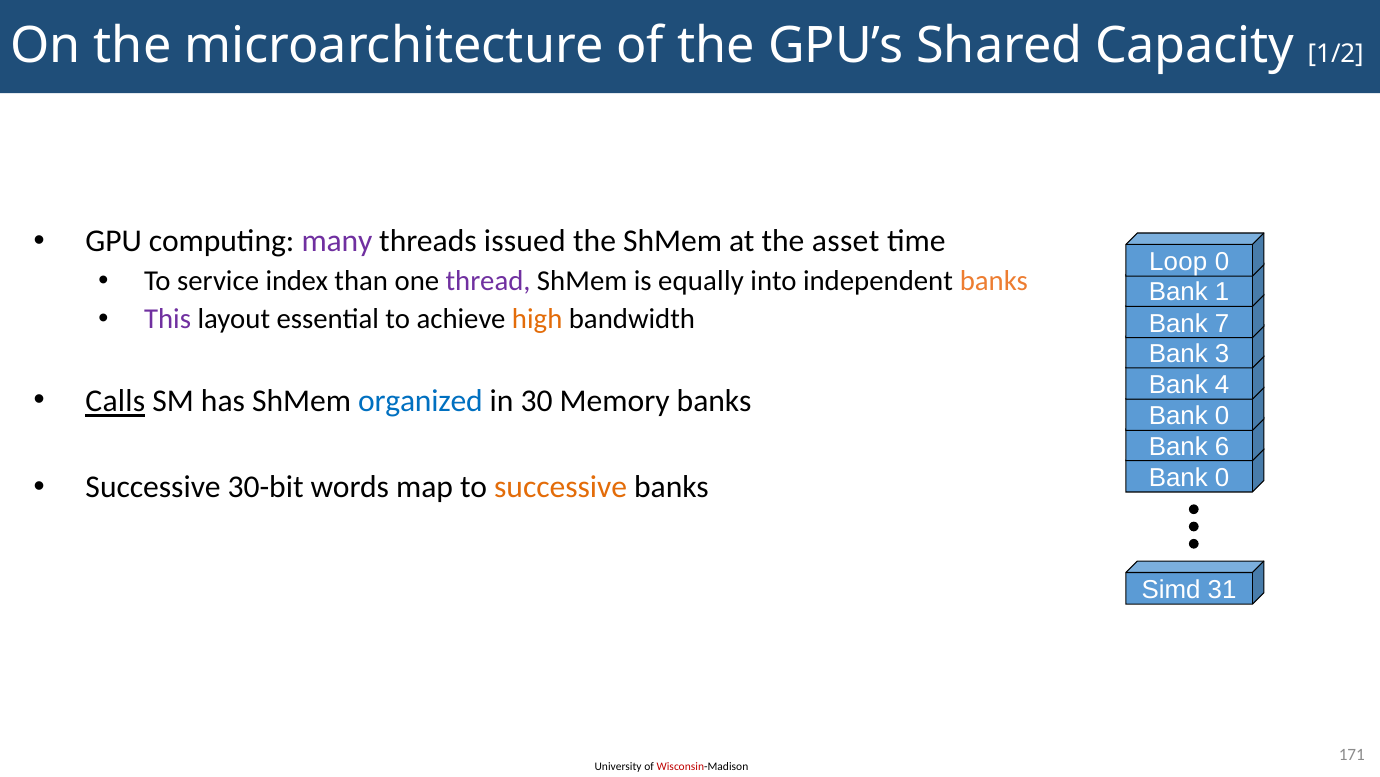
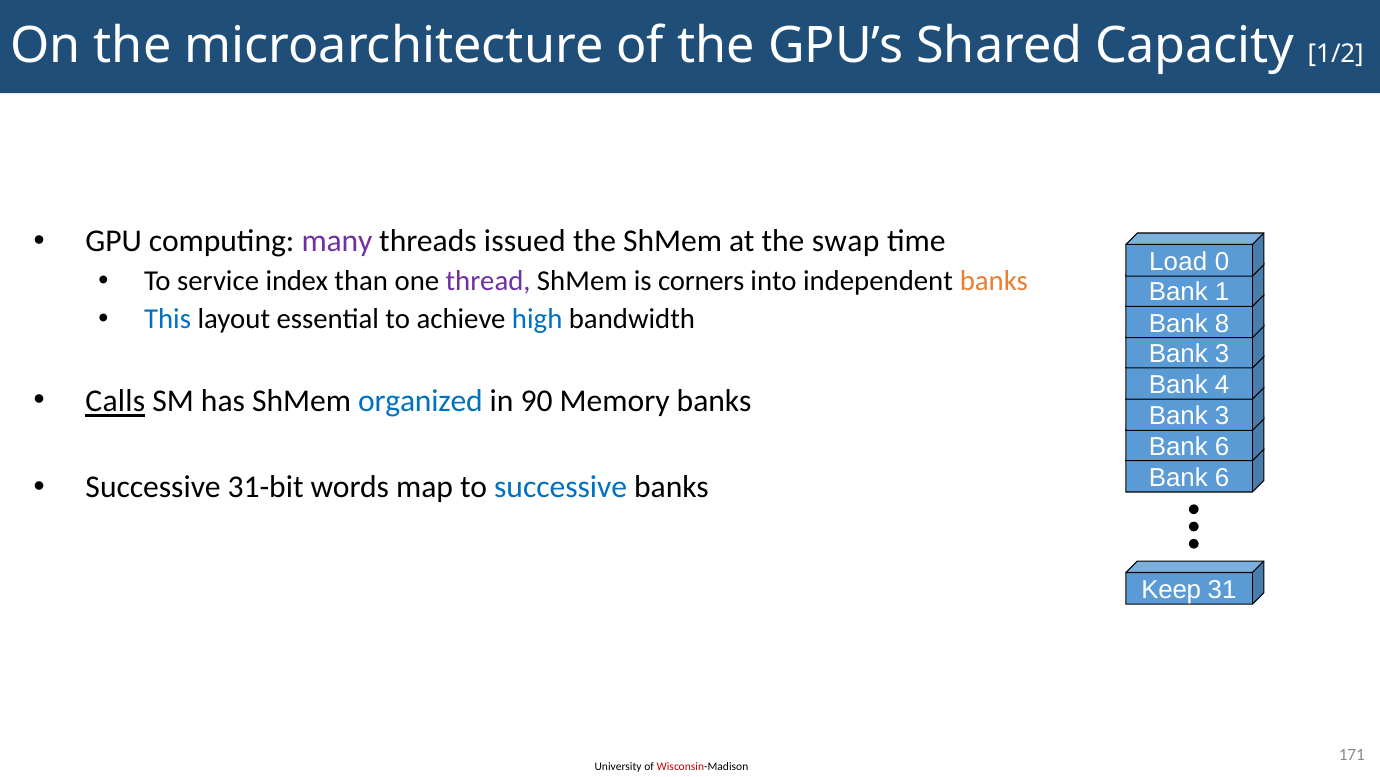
asset: asset -> swap
Loop: Loop -> Load
equally: equally -> corners
This colour: purple -> blue
high colour: orange -> blue
7: 7 -> 8
30: 30 -> 90
0 at (1222, 416): 0 -> 3
0 at (1222, 477): 0 -> 6
30-bit: 30-bit -> 31-bit
successive at (561, 487) colour: orange -> blue
Simd: Simd -> Keep
